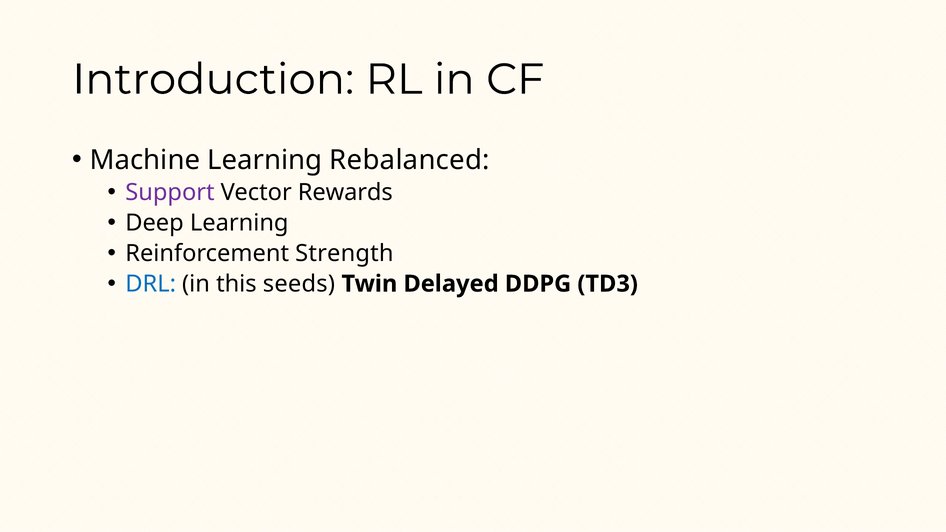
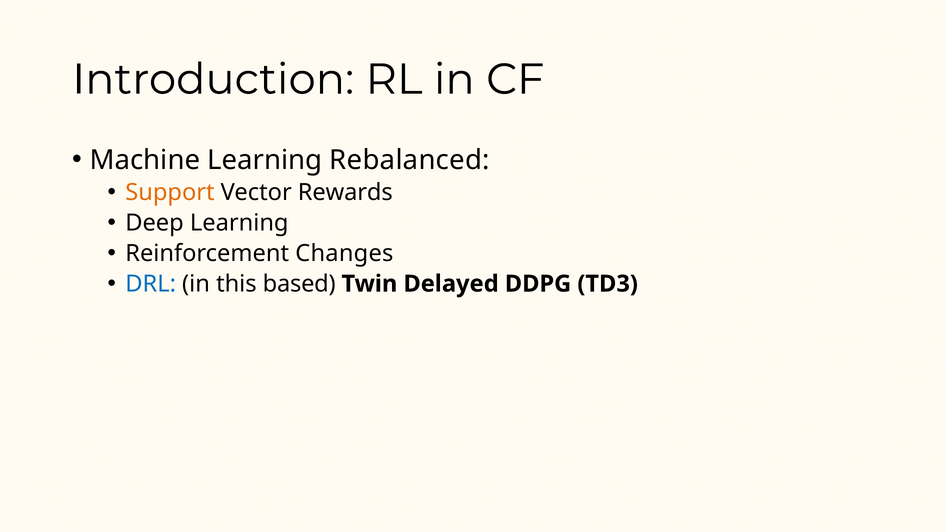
Support colour: purple -> orange
Strength: Strength -> Changes
seeds: seeds -> based
